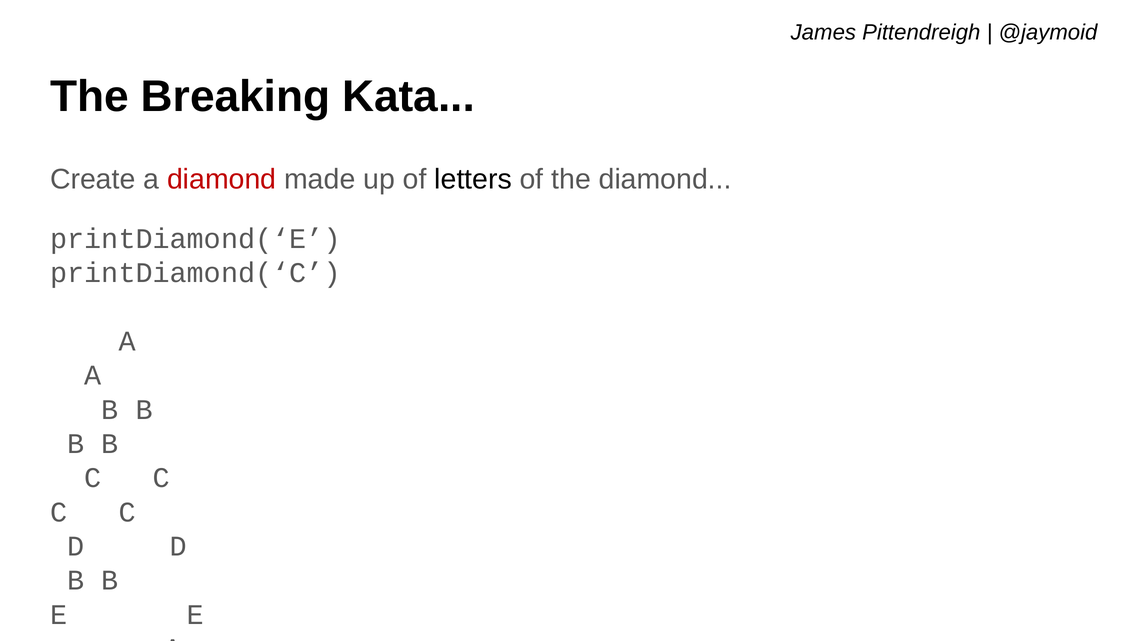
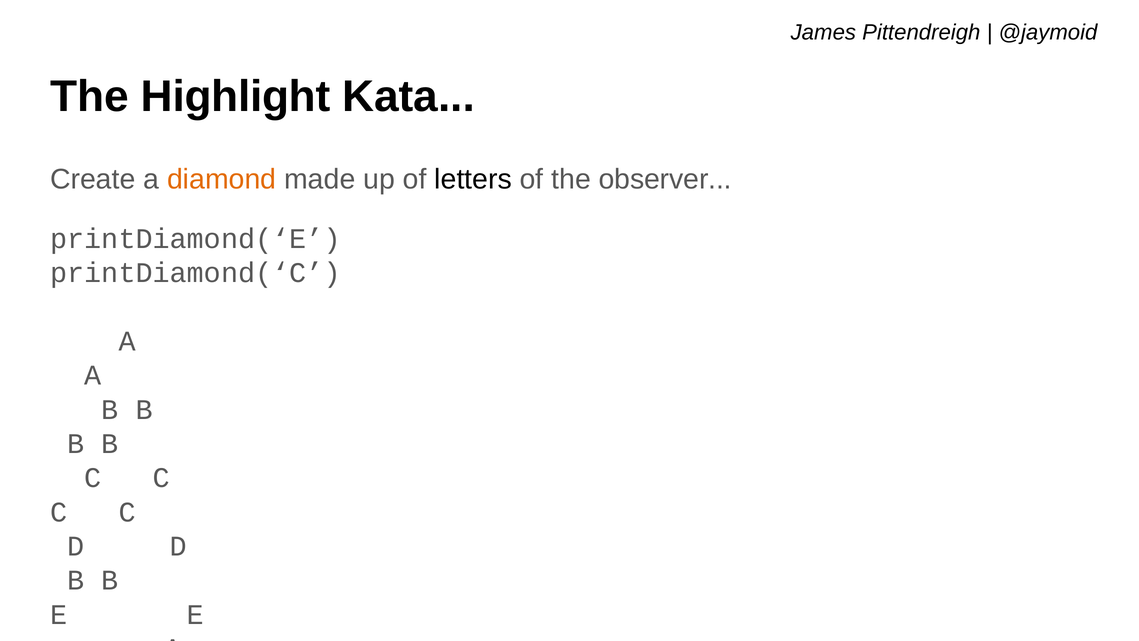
Breaking: Breaking -> Highlight
diamond at (222, 179) colour: red -> orange
the diamond: diamond -> observer
